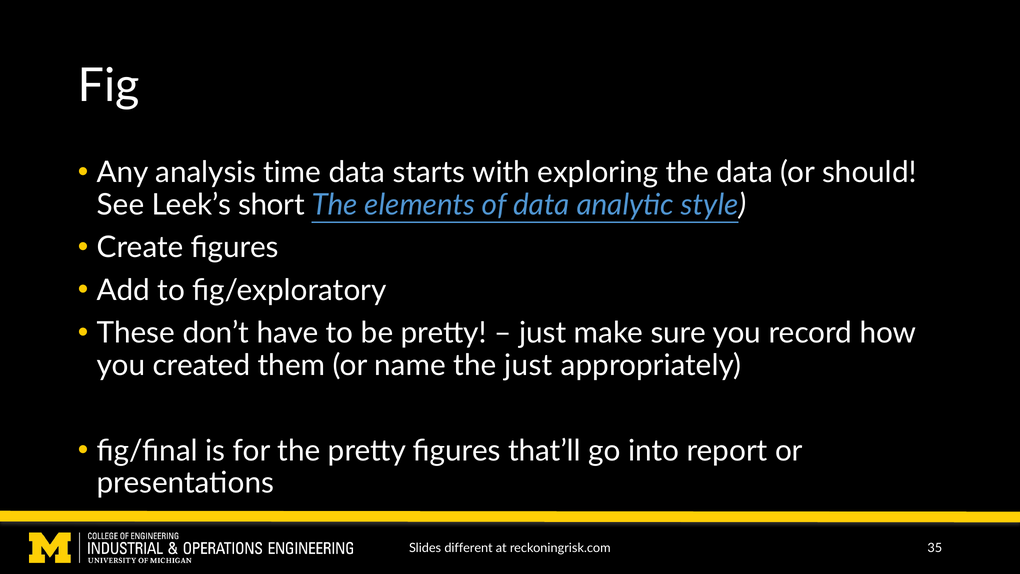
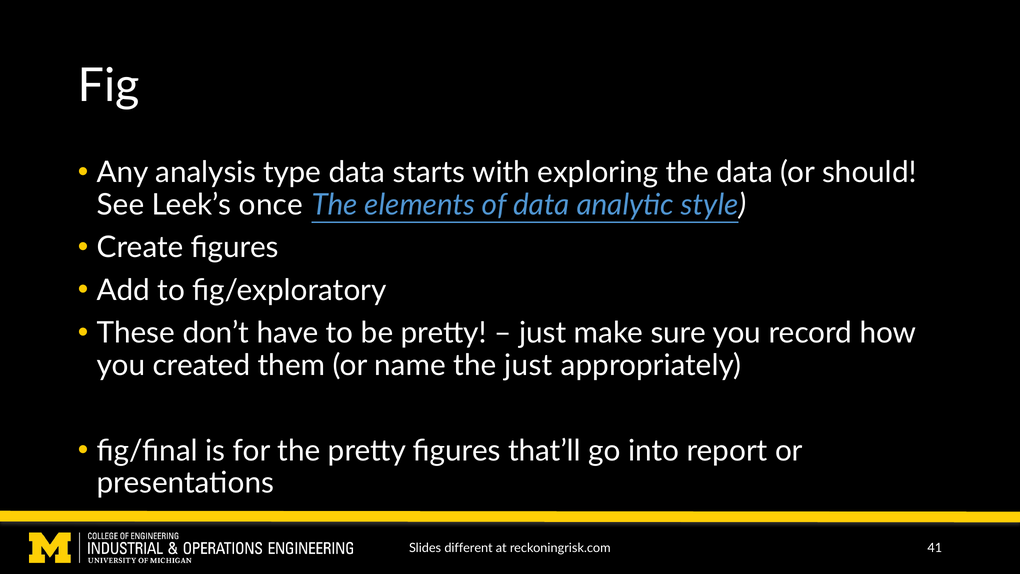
time: time -> type
short: short -> once
35: 35 -> 41
